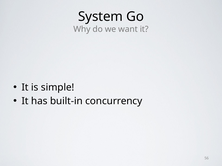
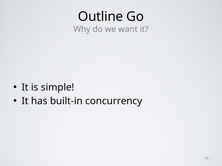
System: System -> Outline
